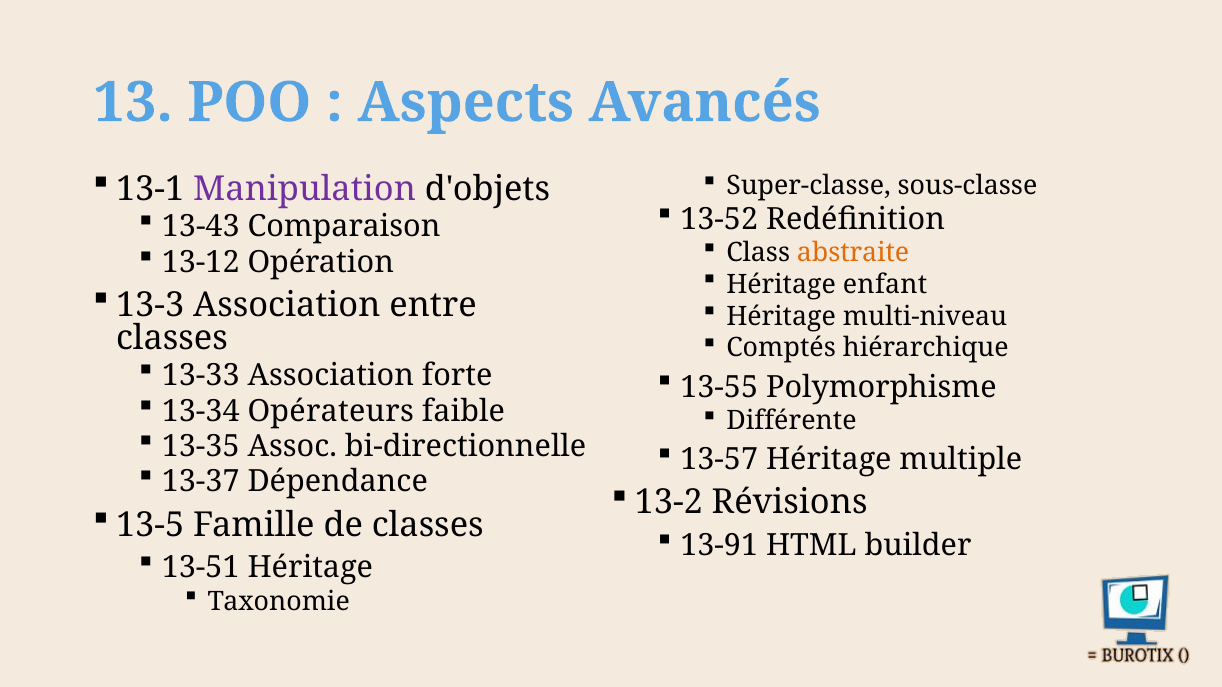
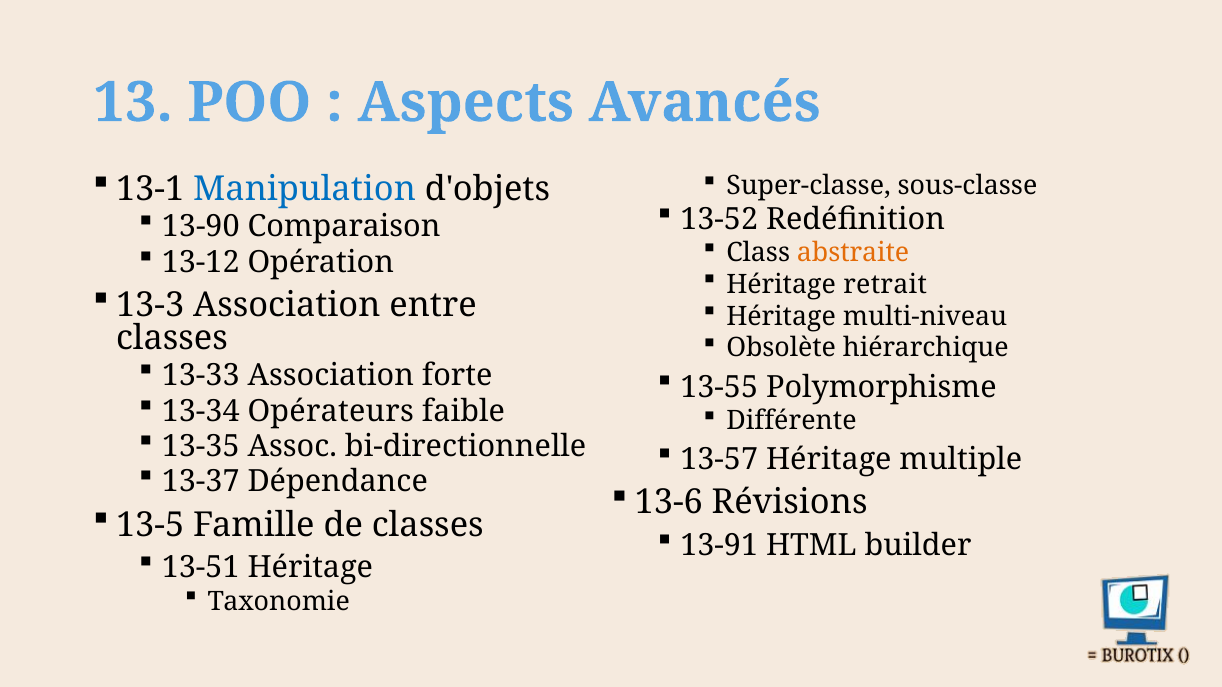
Manipulation colour: purple -> blue
13-43: 13-43 -> 13-90
enfant: enfant -> retrait
Comptés: Comptés -> Obsolète
13-2: 13-2 -> 13-6
